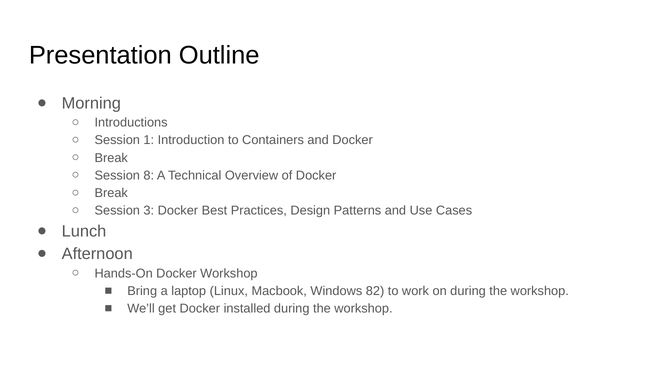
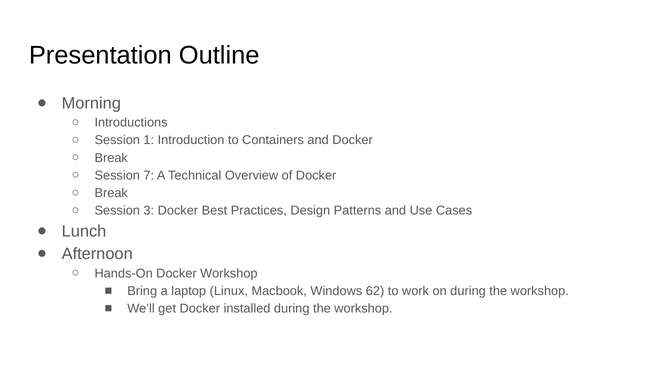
8: 8 -> 7
82: 82 -> 62
